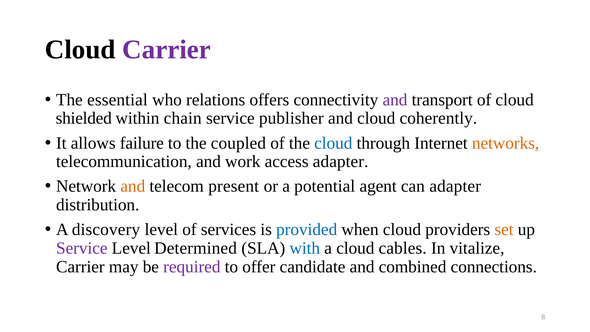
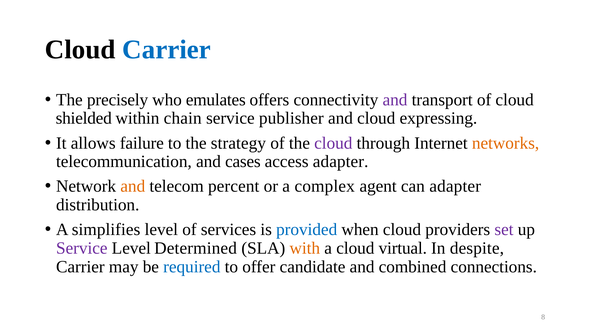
Carrier at (167, 50) colour: purple -> blue
essential: essential -> precisely
relations: relations -> emulates
coherently: coherently -> expressing
coupled: coupled -> strategy
cloud at (333, 143) colour: blue -> purple
work: work -> cases
present: present -> percent
potential: potential -> complex
discovery: discovery -> simplifies
set colour: orange -> purple
with colour: blue -> orange
cables: cables -> virtual
vitalize: vitalize -> despite
required colour: purple -> blue
